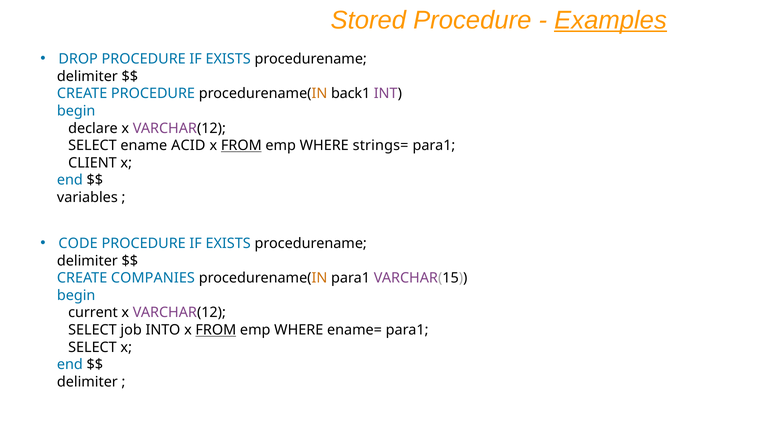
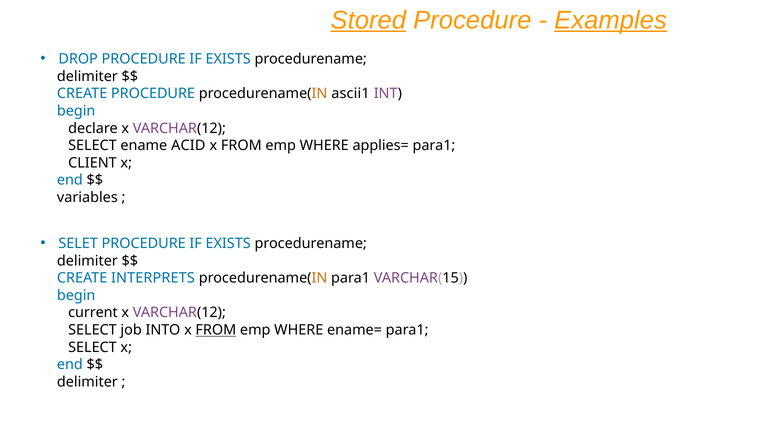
Stored underline: none -> present
back1: back1 -> ascii1
FROM at (241, 145) underline: present -> none
strings=: strings= -> applies=
CODE: CODE -> SELET
COMPANIES: COMPANIES -> INTERPRETS
